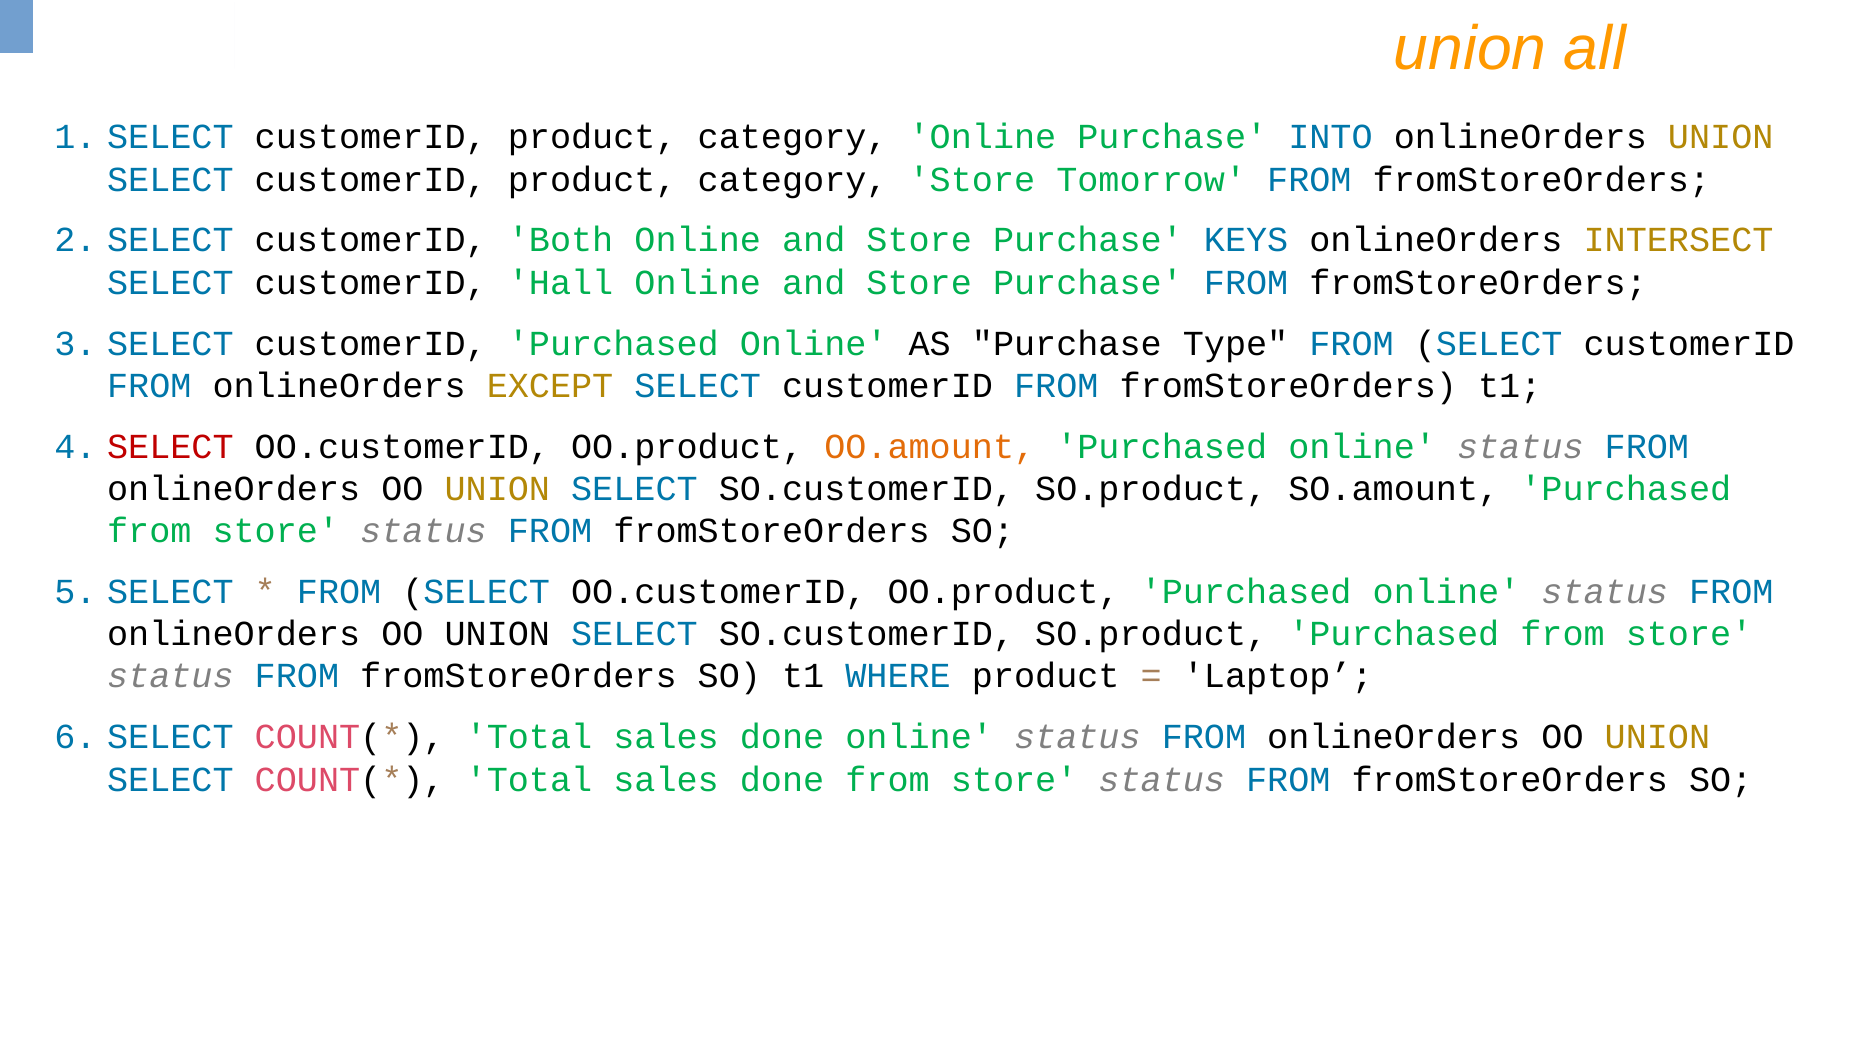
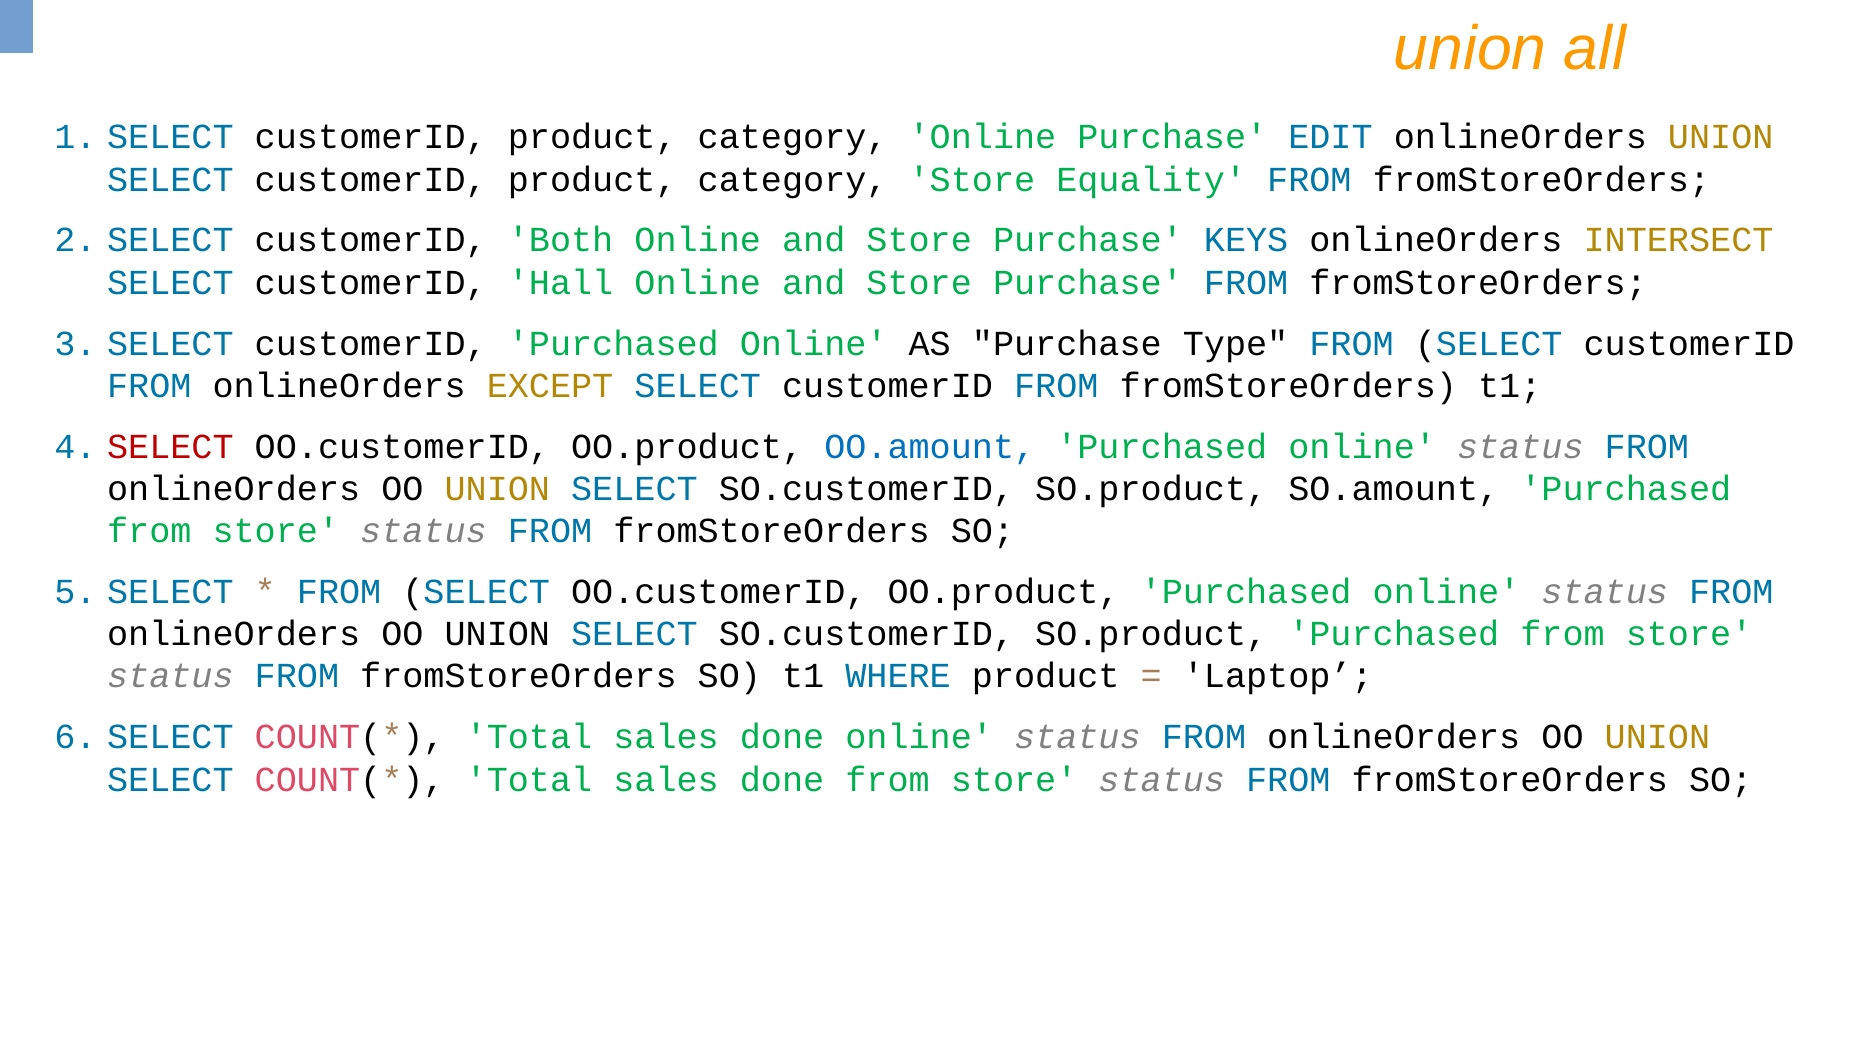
INTO: INTO -> EDIT
Tomorrow: Tomorrow -> Equality
OO.amount colour: orange -> blue
